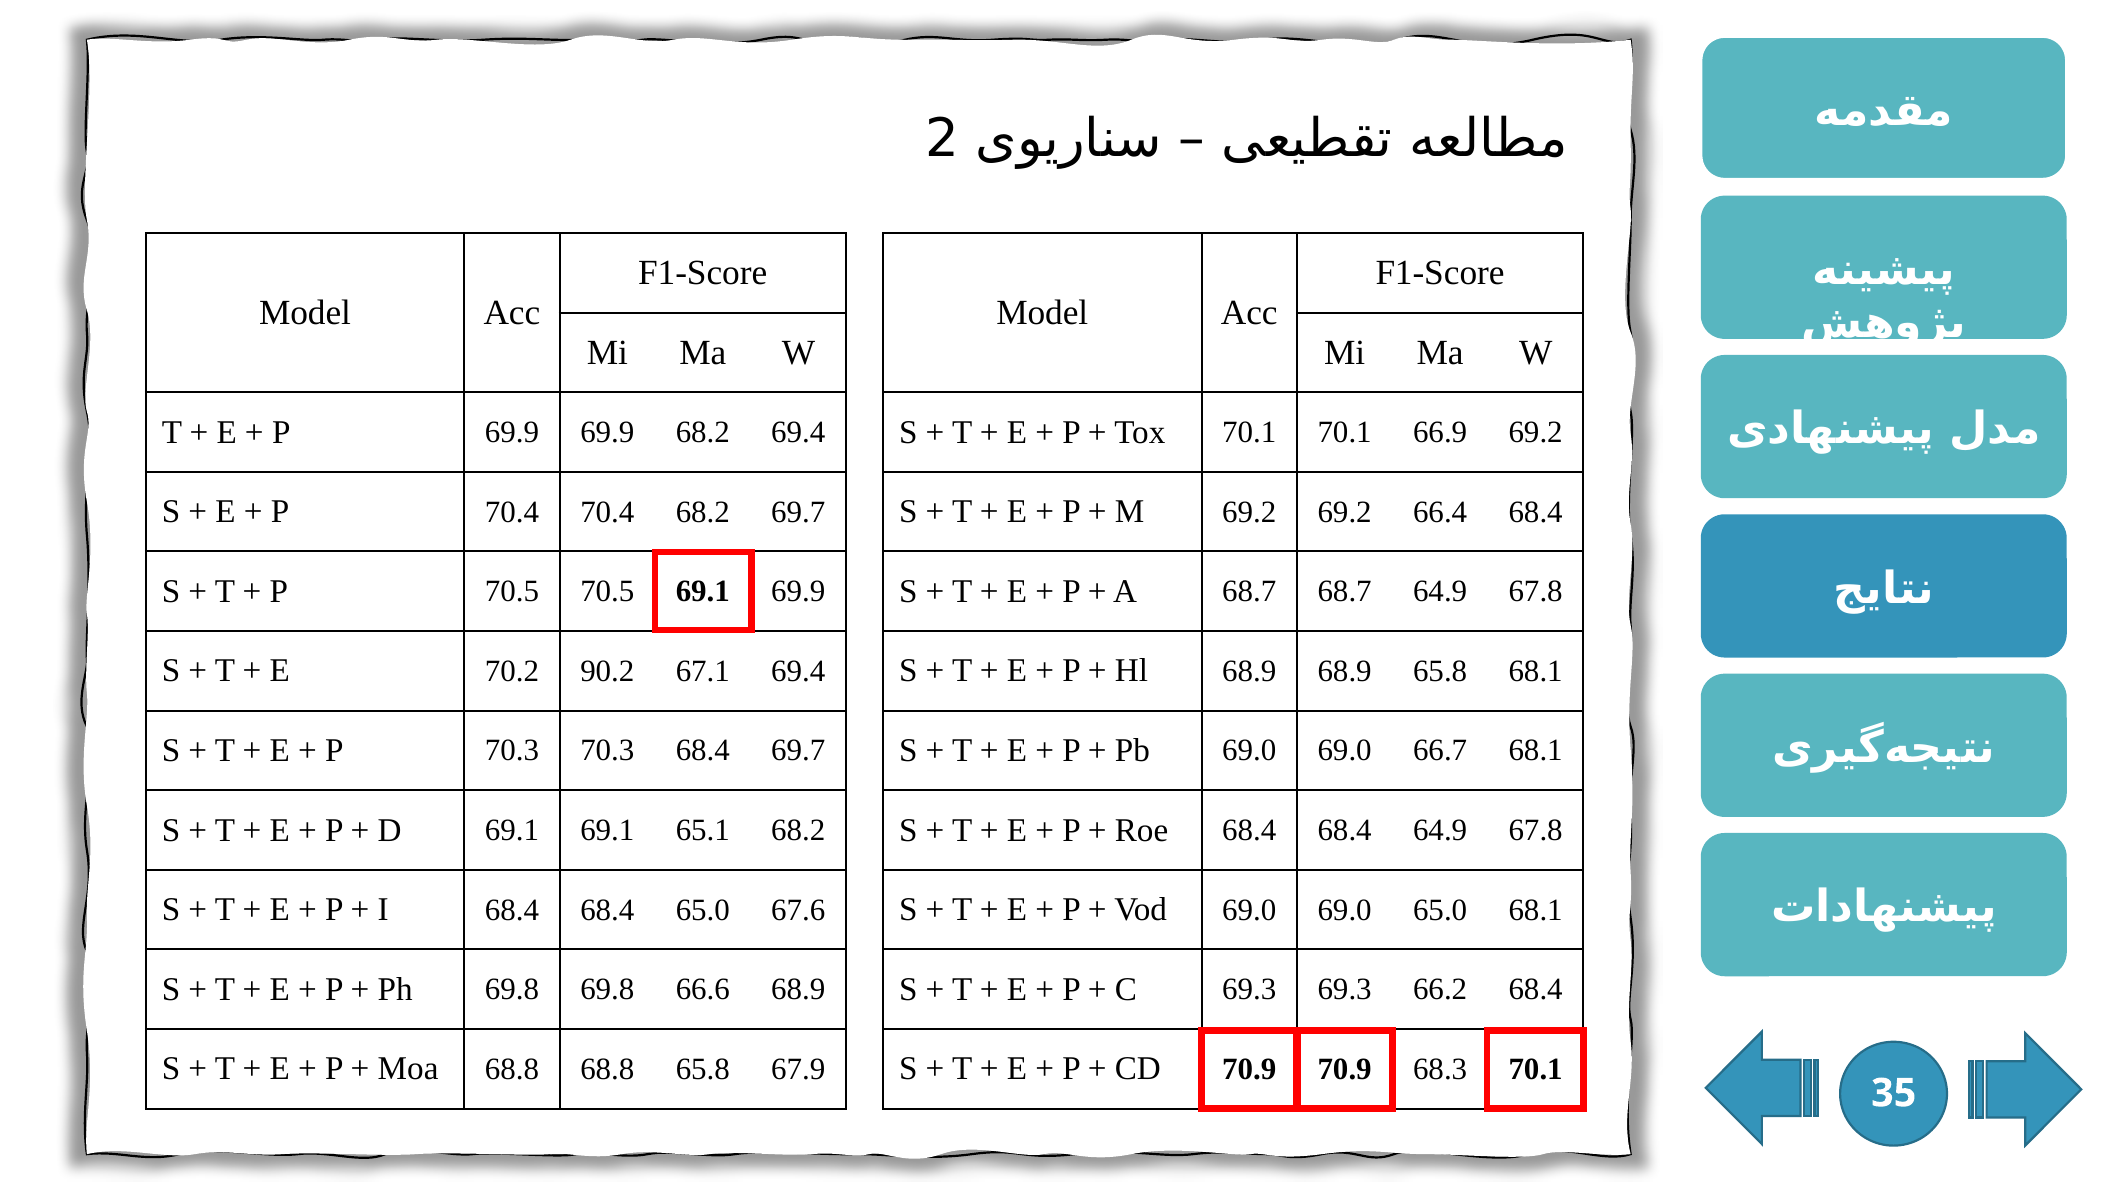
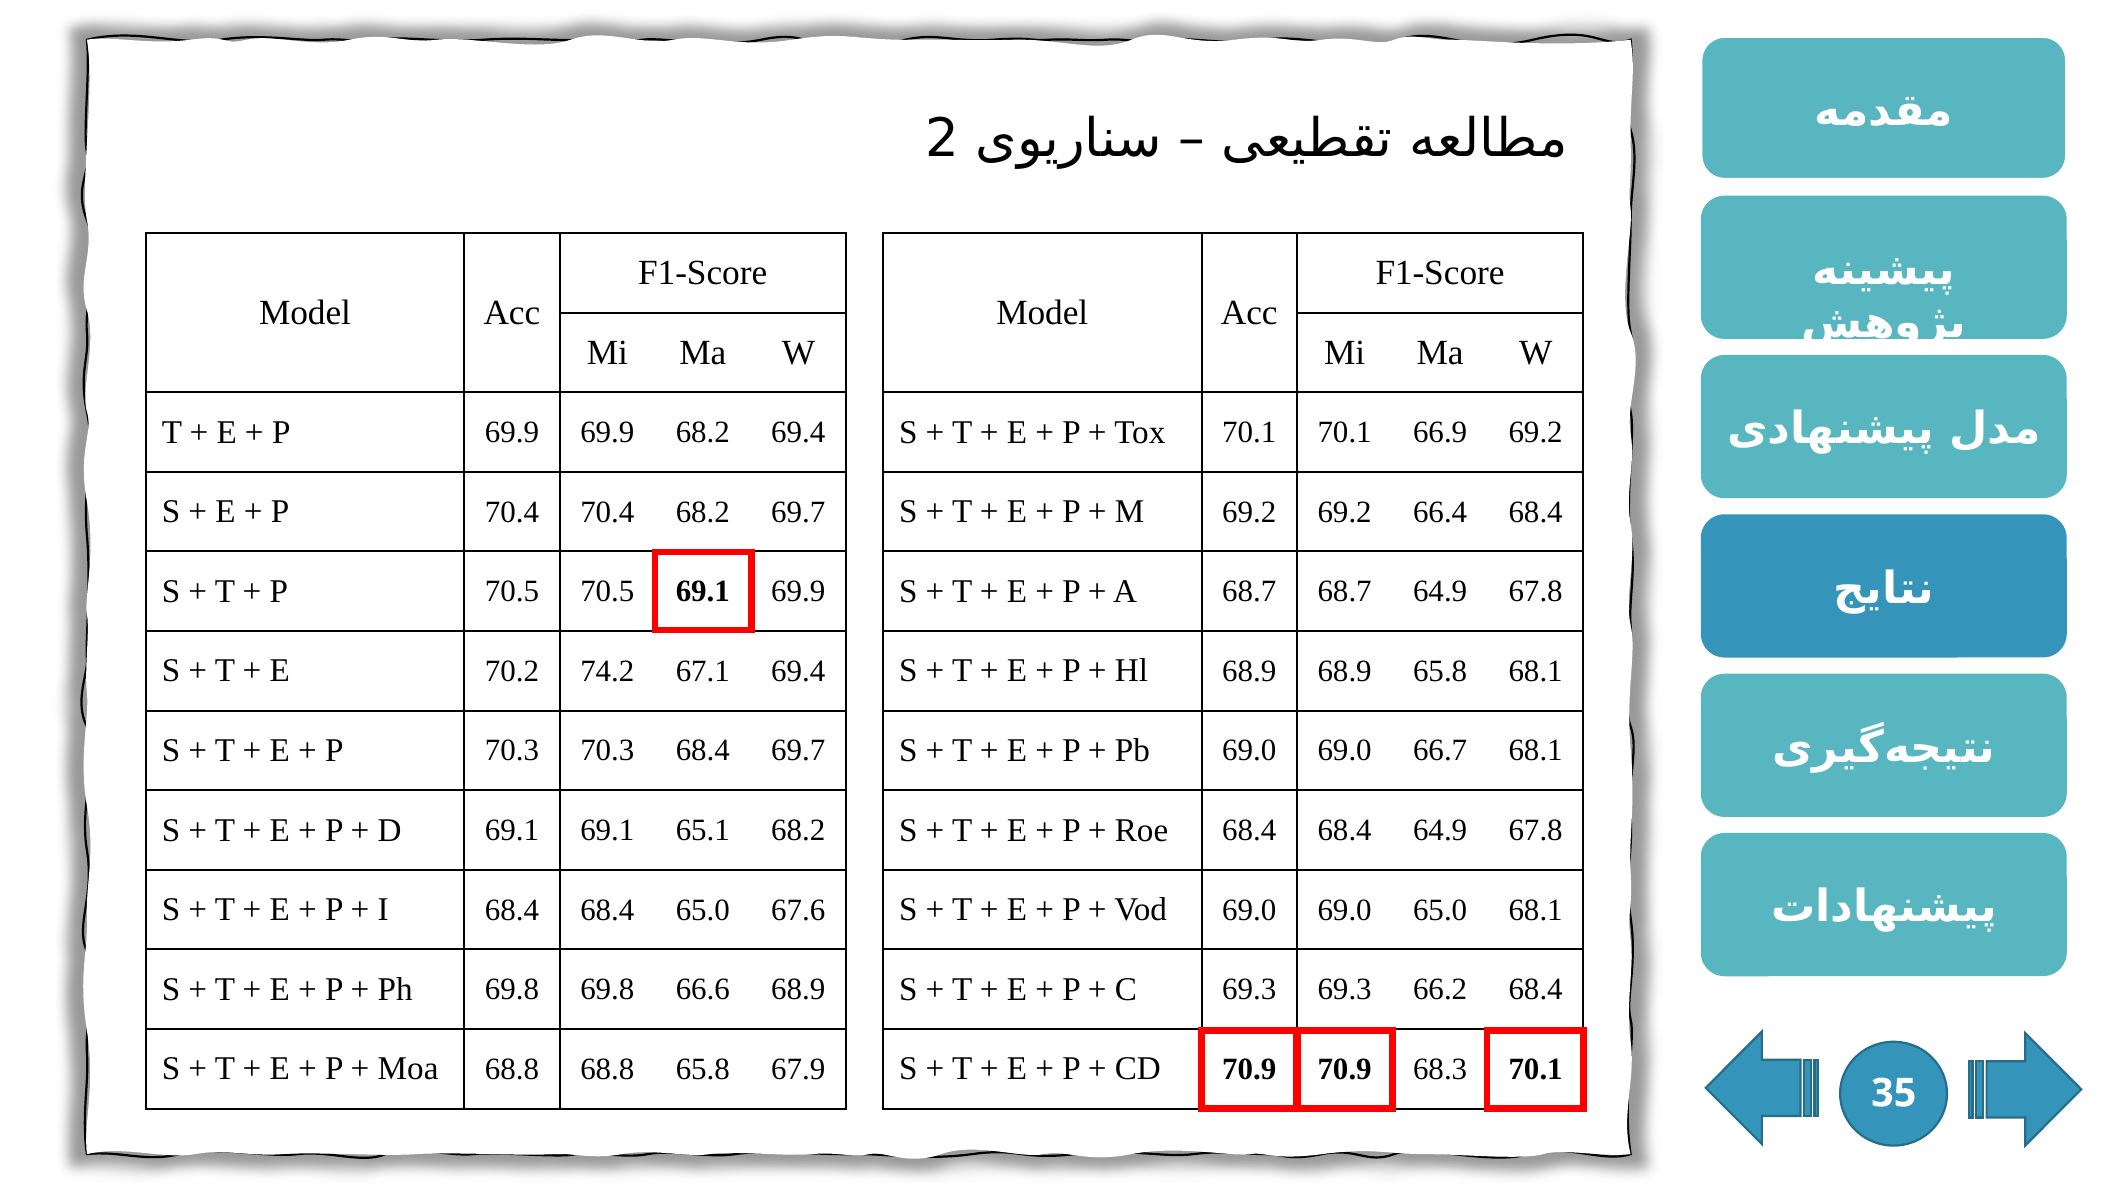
90.2: 90.2 -> 74.2
